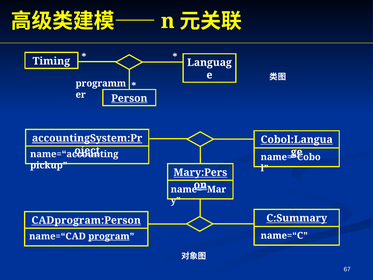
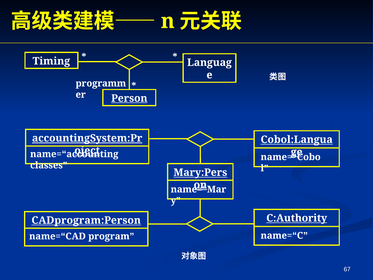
pickup: pickup -> classes
C:Summary: C:Summary -> C:Authority
program underline: present -> none
